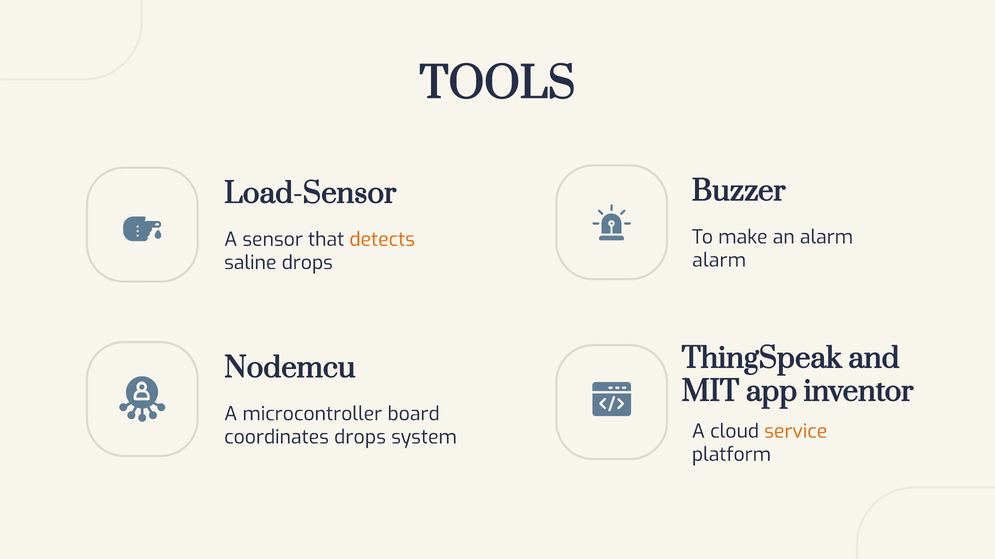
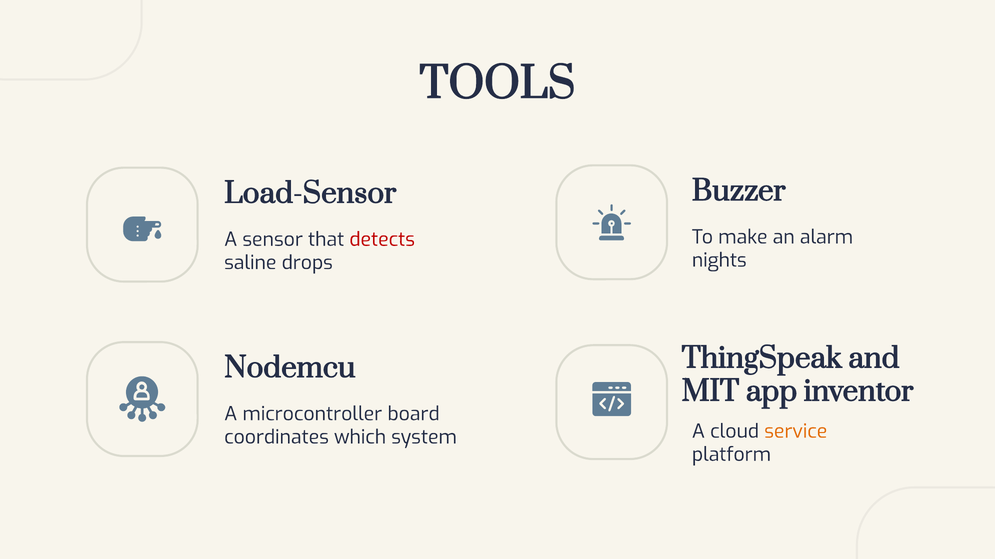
detects colour: orange -> red
alarm at (719, 261): alarm -> nights
coordinates drops: drops -> which
